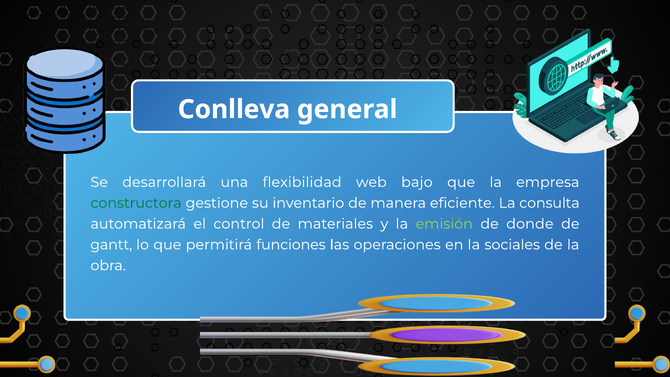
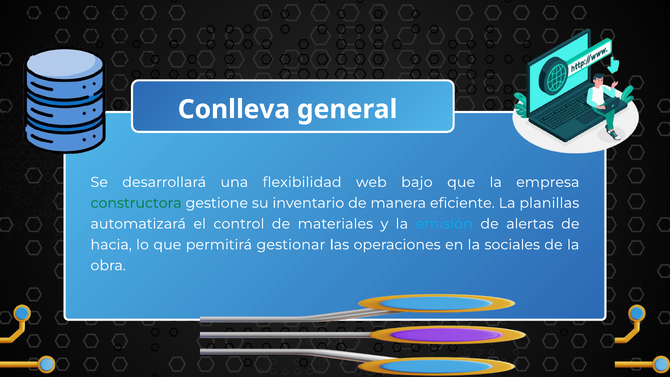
consulta: consulta -> planillas
emisión colour: light green -> light blue
donde: donde -> alertas
gantt: gantt -> hacia
funciones: funciones -> gestionar
